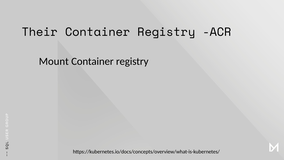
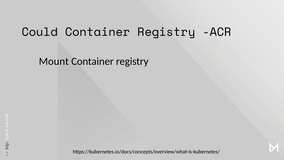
Their: Their -> Could
